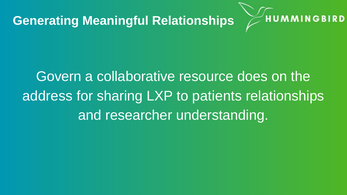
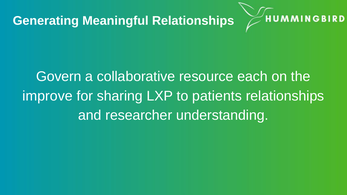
does: does -> each
address: address -> improve
